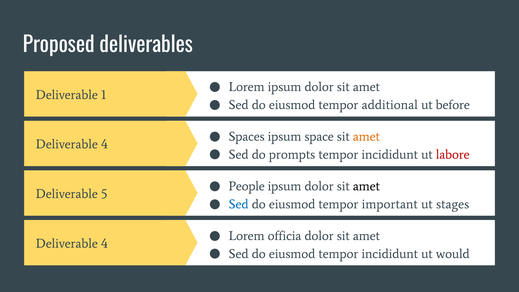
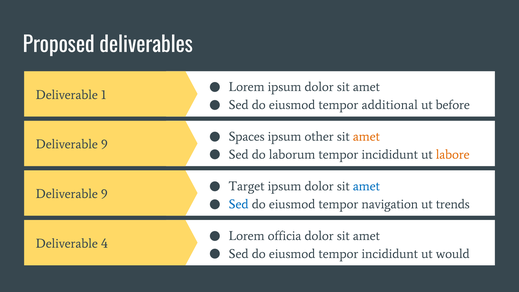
space: space -> other
4 at (104, 144): 4 -> 9
prompts: prompts -> laborum
labore colour: red -> orange
People: People -> Target
amet at (366, 186) colour: black -> blue
5 at (104, 194): 5 -> 9
important: important -> navigation
stages: stages -> trends
